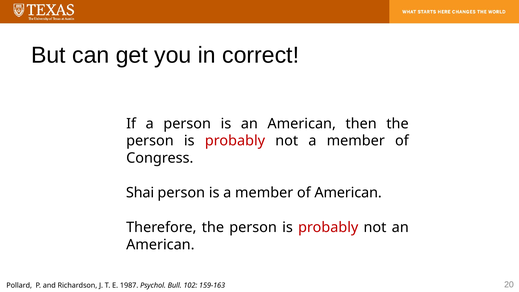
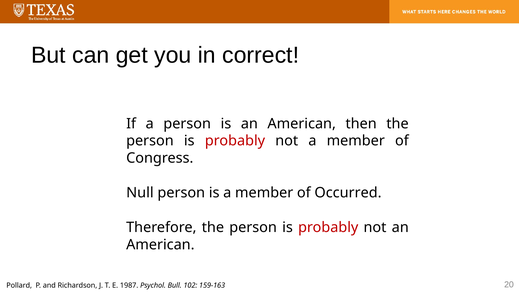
Shai: Shai -> Null
of American: American -> Occurred
